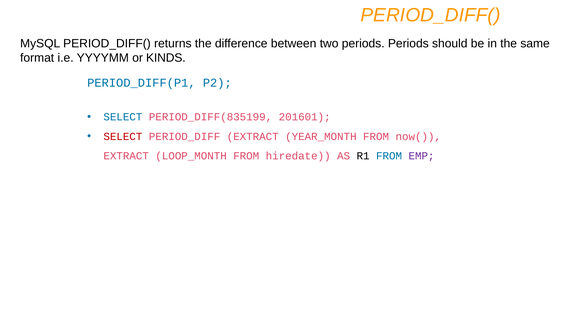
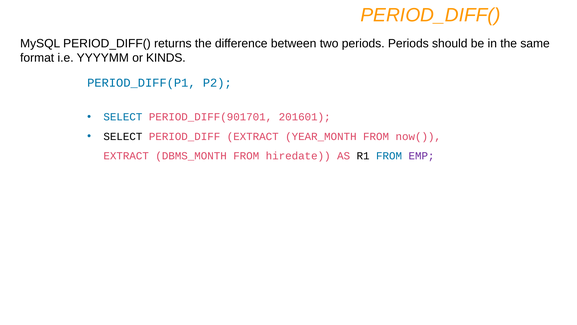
PERIOD_DIFF(835199: PERIOD_DIFF(835199 -> PERIOD_DIFF(901701
SELECT at (123, 136) colour: red -> black
LOOP_MONTH: LOOP_MONTH -> DBMS_MONTH
